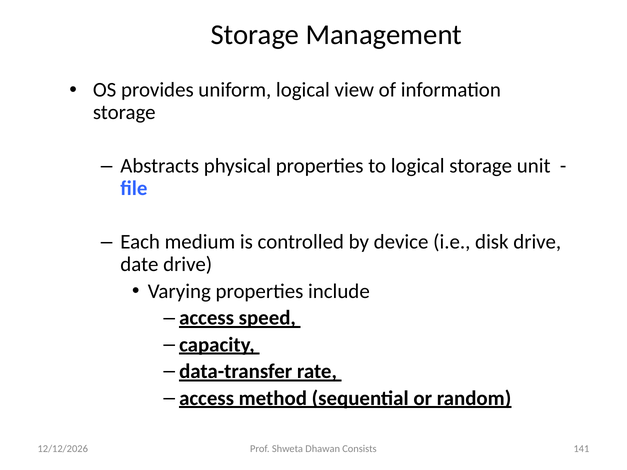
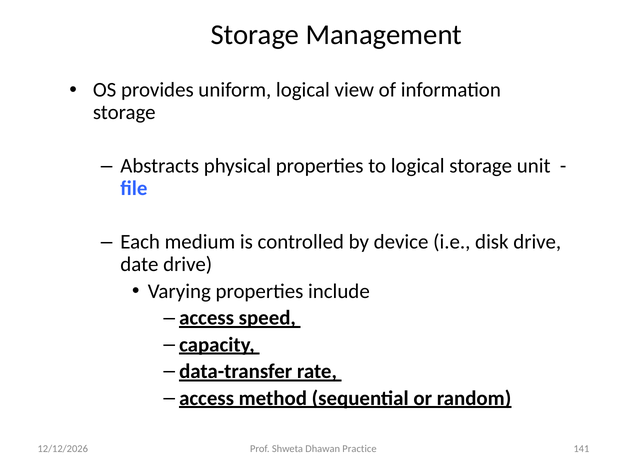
Consists: Consists -> Practice
